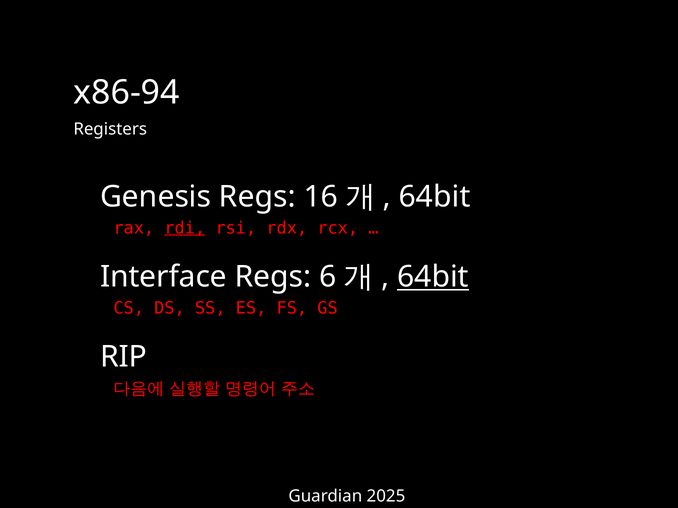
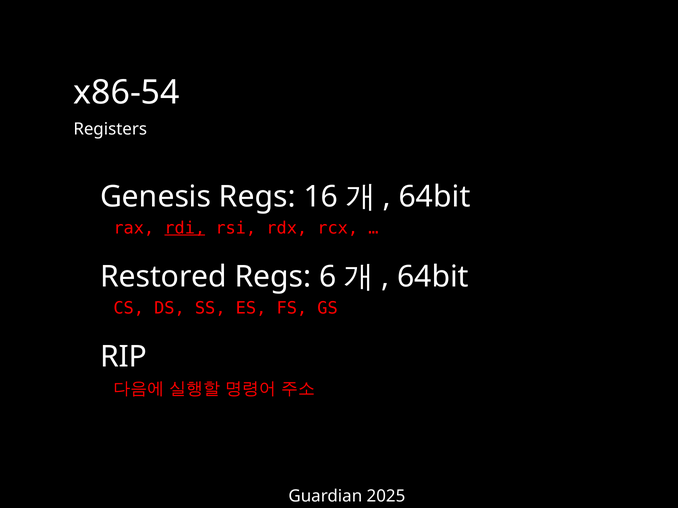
x86-94: x86-94 -> x86-54
Interface: Interface -> Restored
64bit at (433, 277) underline: present -> none
